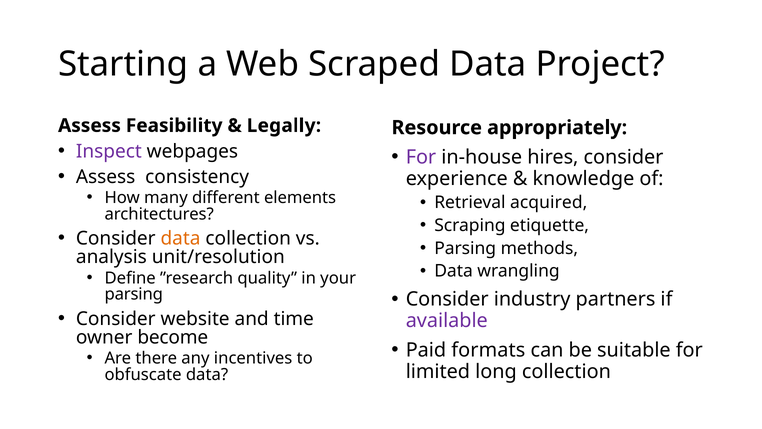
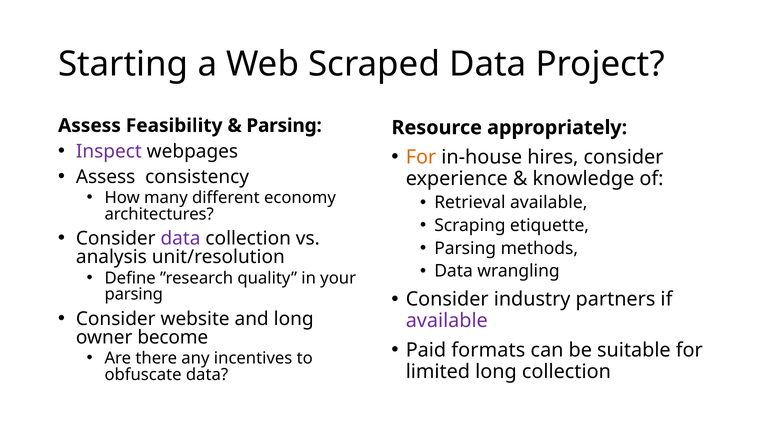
Legally at (284, 125): Legally -> Parsing
For at (421, 157) colour: purple -> orange
elements: elements -> economy
Retrieval acquired: acquired -> available
data at (181, 238) colour: orange -> purple
and time: time -> long
